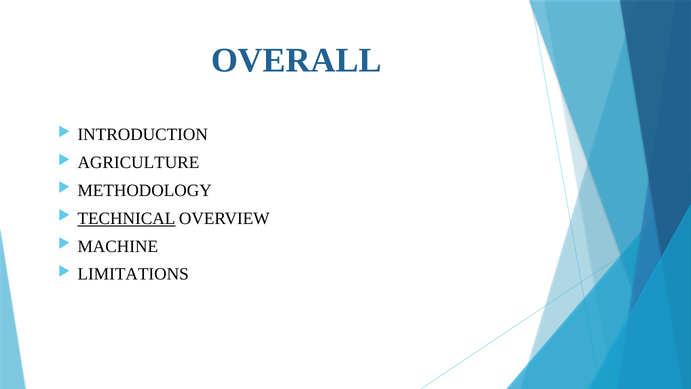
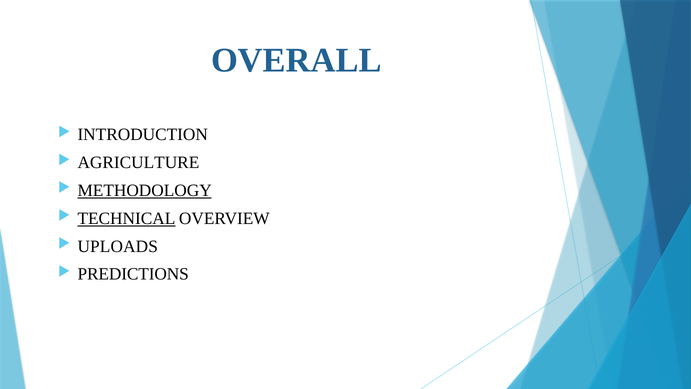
METHODOLOGY underline: none -> present
MACHINE: MACHINE -> UPLOADS
LIMITATIONS: LIMITATIONS -> PREDICTIONS
